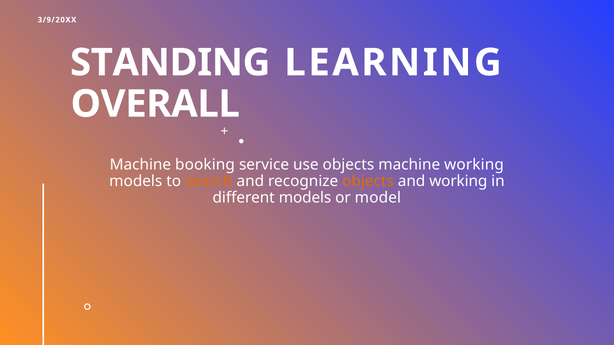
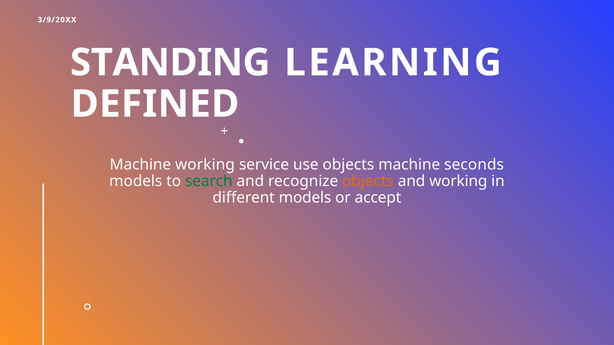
OVERALL: OVERALL -> DEFINED
Machine booking: booking -> working
machine working: working -> seconds
search colour: orange -> green
model: model -> accept
